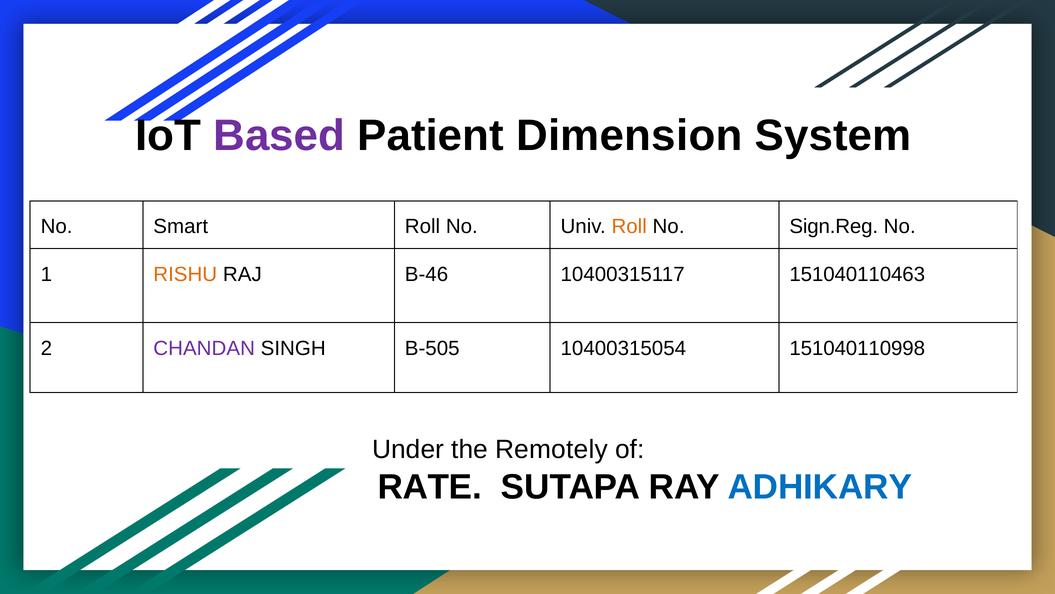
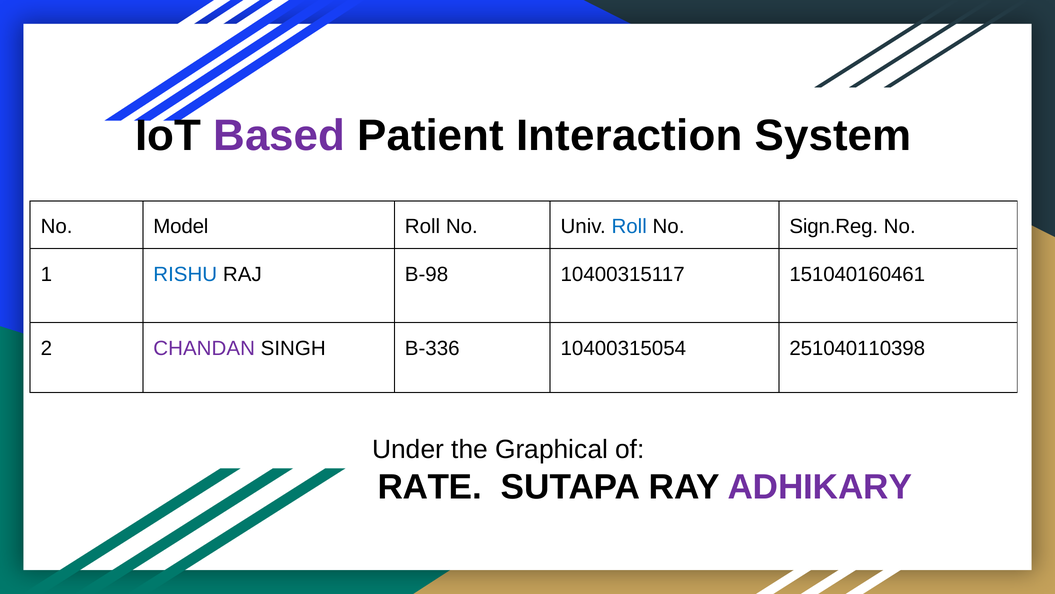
Dimension: Dimension -> Interaction
Smart: Smart -> Model
Roll at (629, 226) colour: orange -> blue
RISHU colour: orange -> blue
B-46: B-46 -> B-98
151040110463: 151040110463 -> 151040160461
B-505: B-505 -> B-336
151040110998: 151040110998 -> 251040110398
Remotely: Remotely -> Graphical
ADHIKARY colour: blue -> purple
